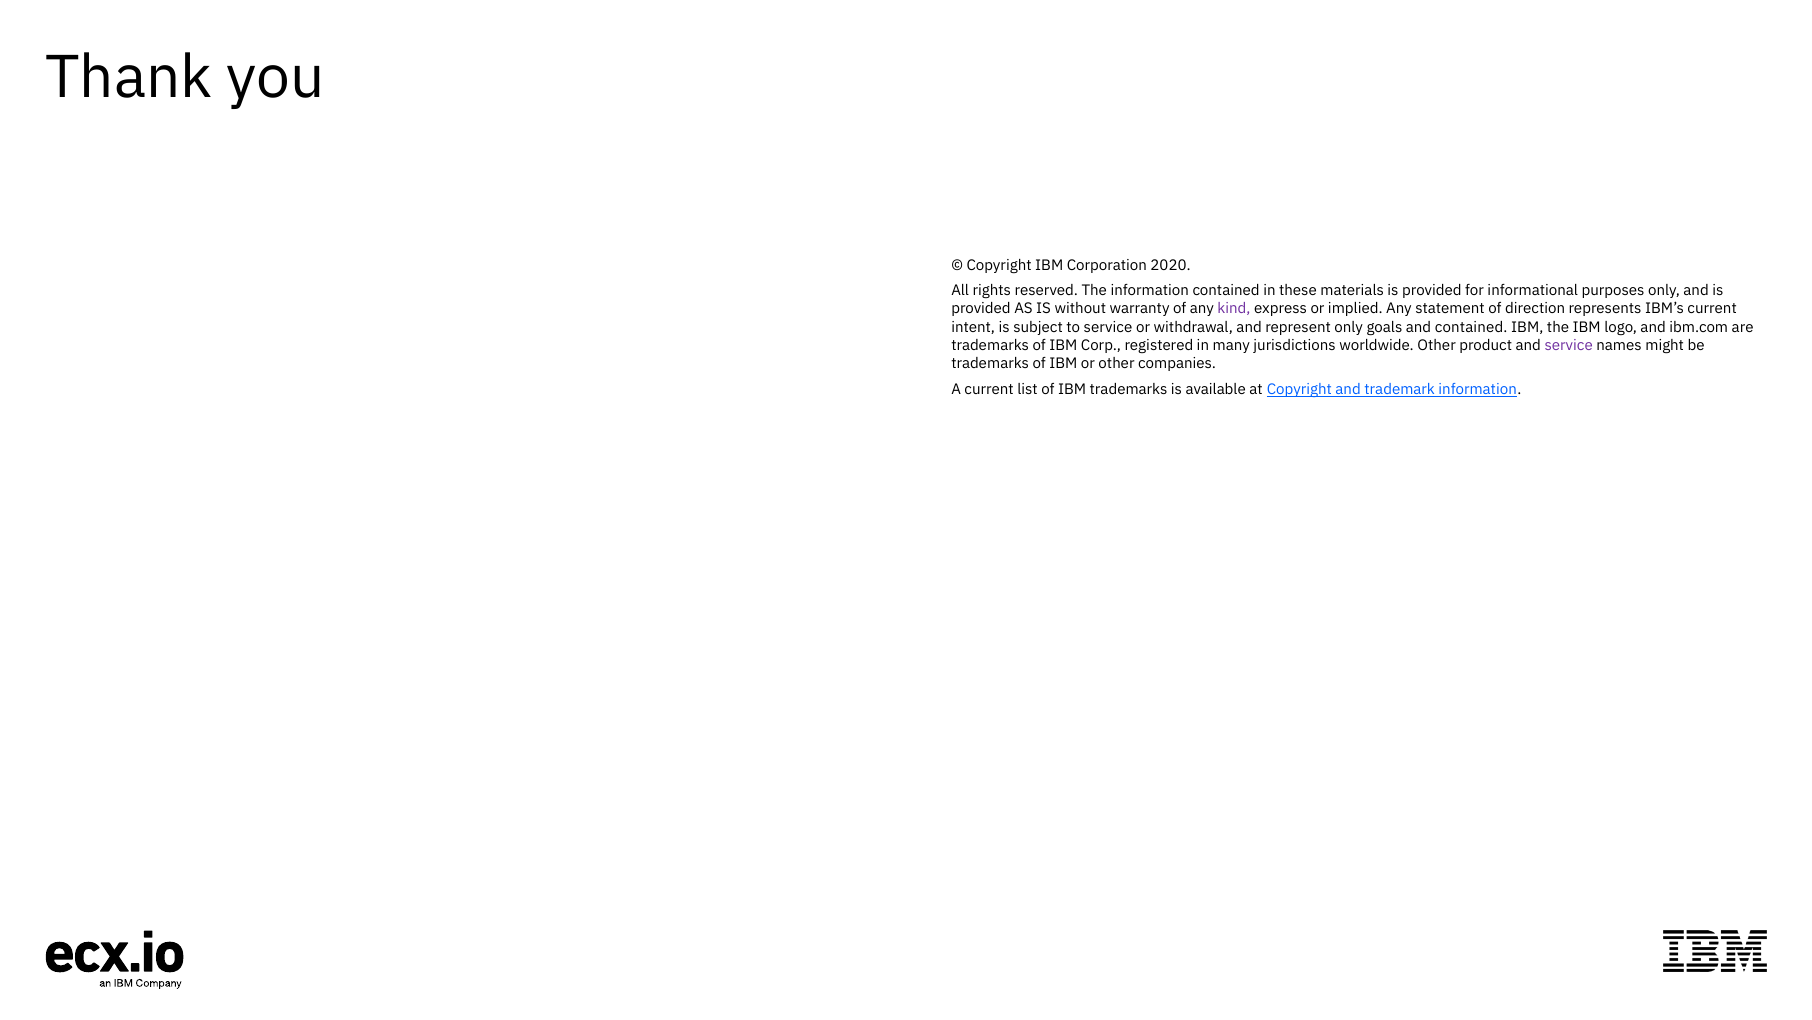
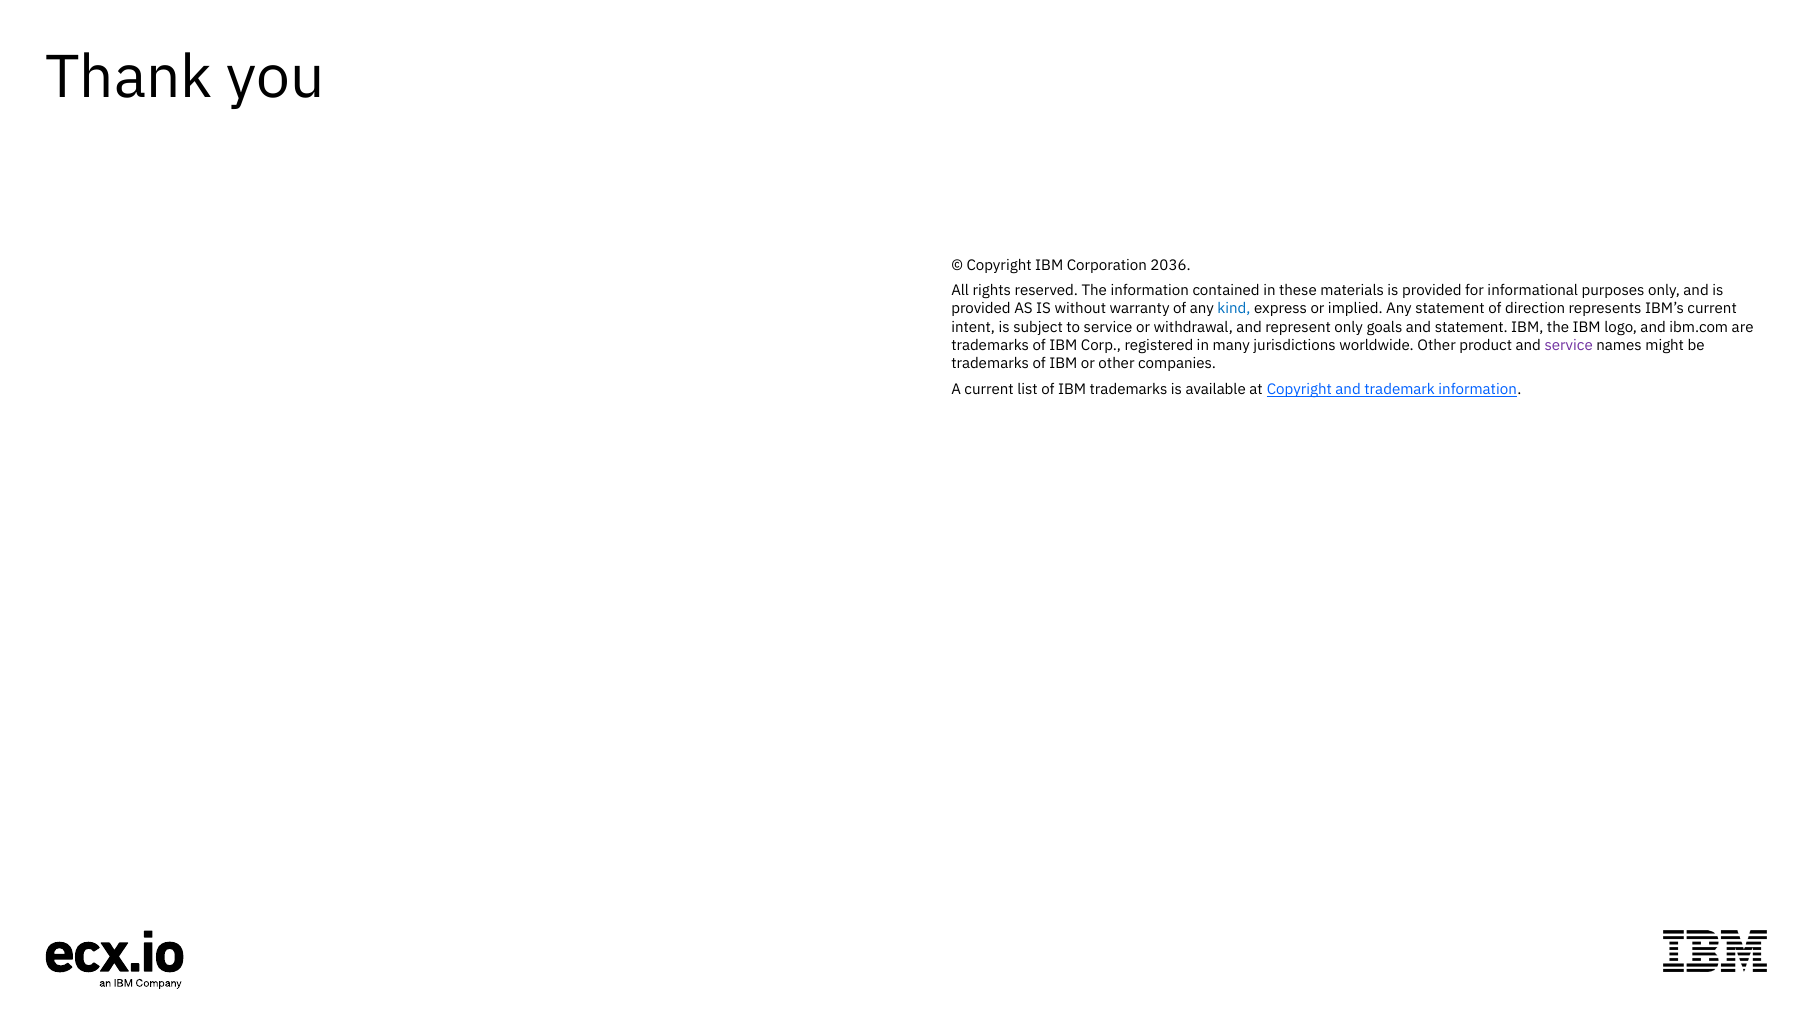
2020: 2020 -> 2036
kind colour: purple -> blue
and contained: contained -> statement
